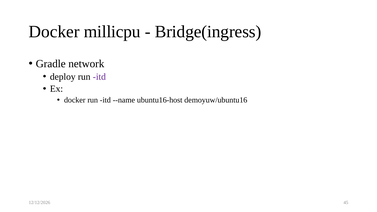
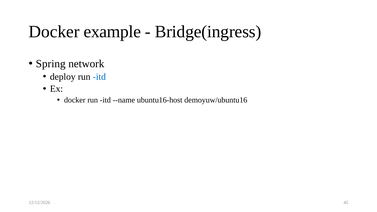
millicpu: millicpu -> example
Gradle: Gradle -> Spring
itd at (99, 77) colour: purple -> blue
